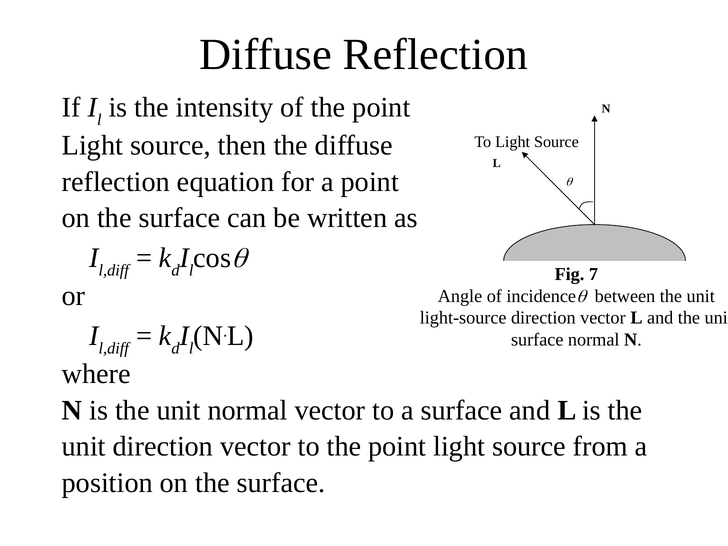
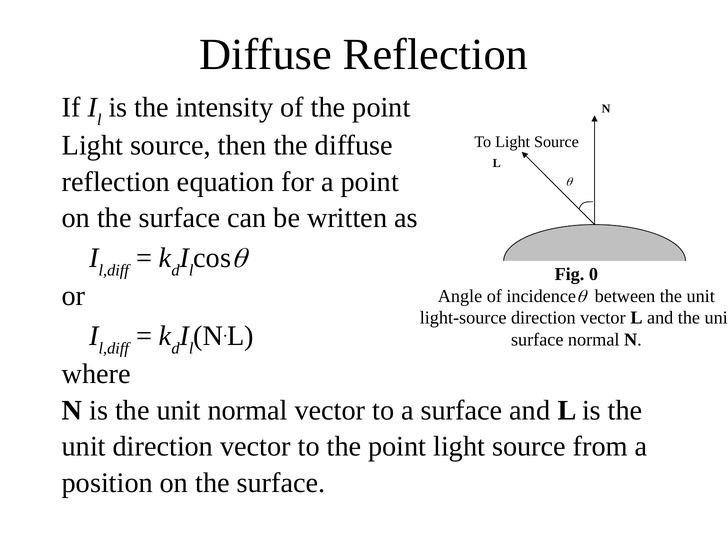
7: 7 -> 0
